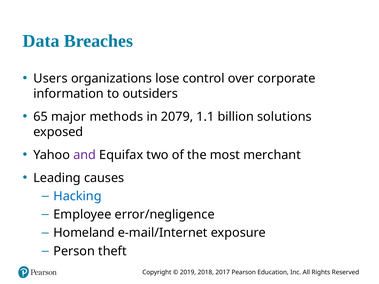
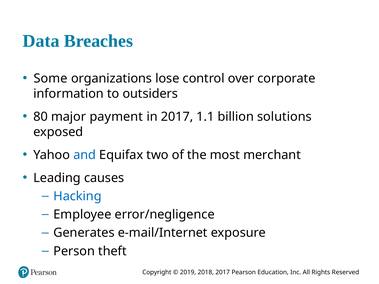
Users: Users -> Some
65: 65 -> 80
methods: methods -> payment
in 2079: 2079 -> 2017
and colour: purple -> blue
Homeland: Homeland -> Generates
